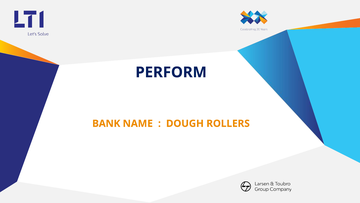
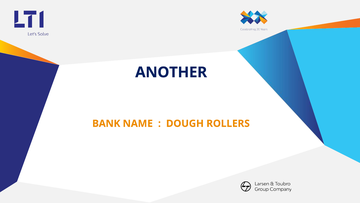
PERFORM: PERFORM -> ANOTHER
